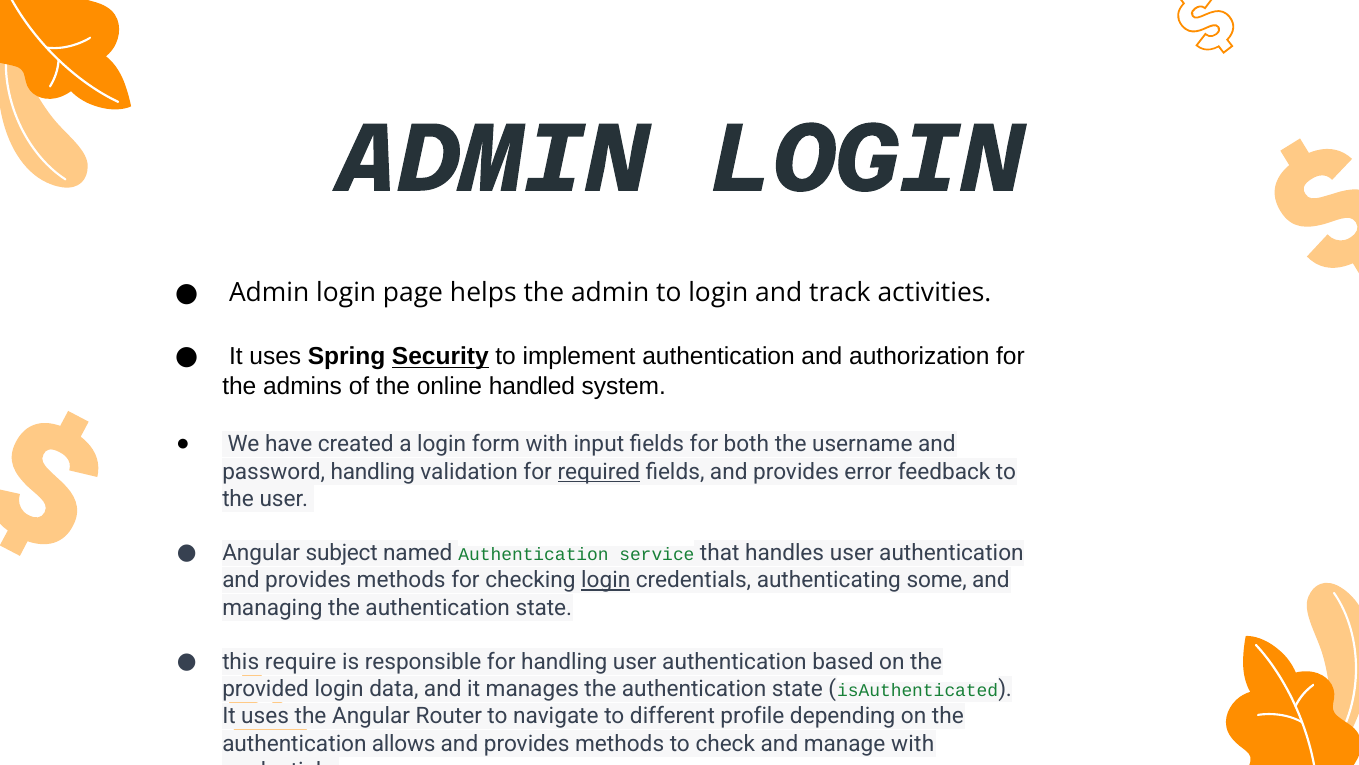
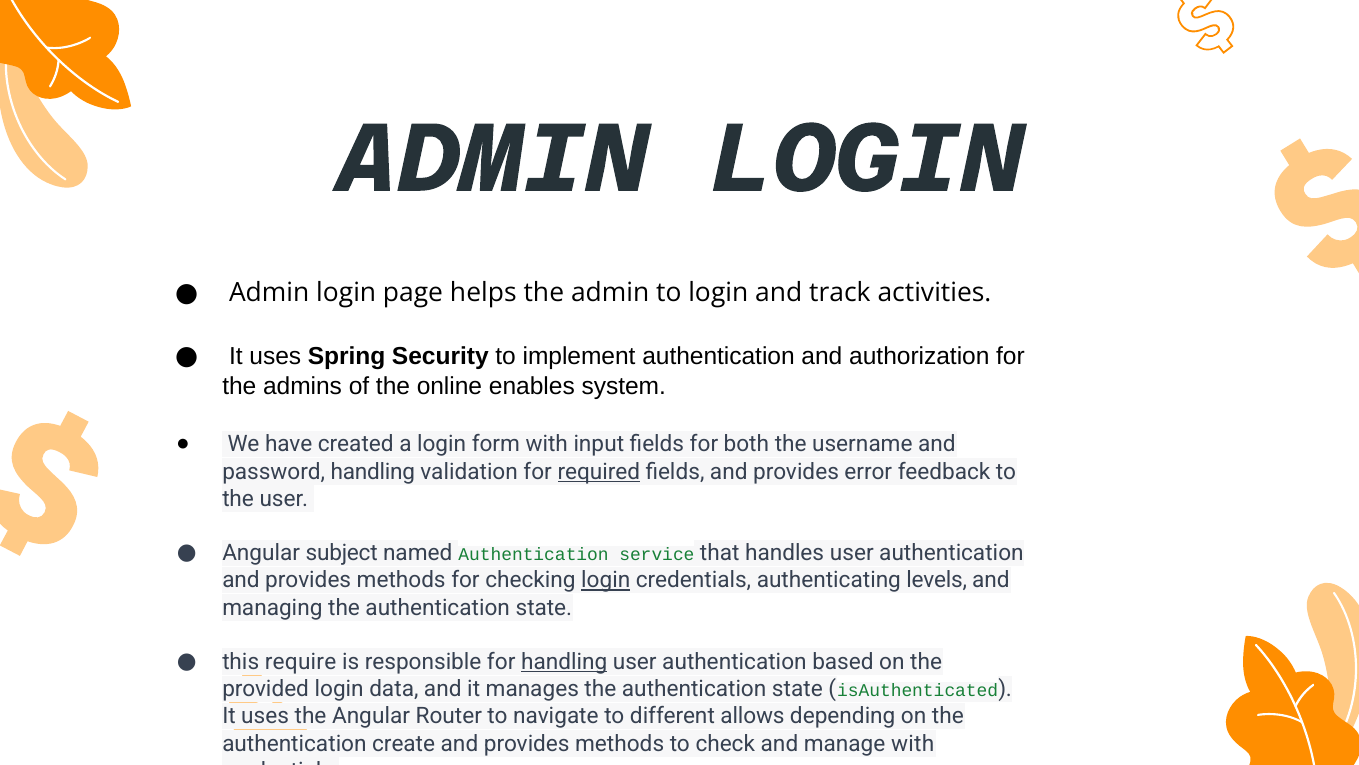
Security underline: present -> none
handled: handled -> enables
some: some -> levels
handling at (564, 661) underline: none -> present
profile: profile -> allows
allows: allows -> create
